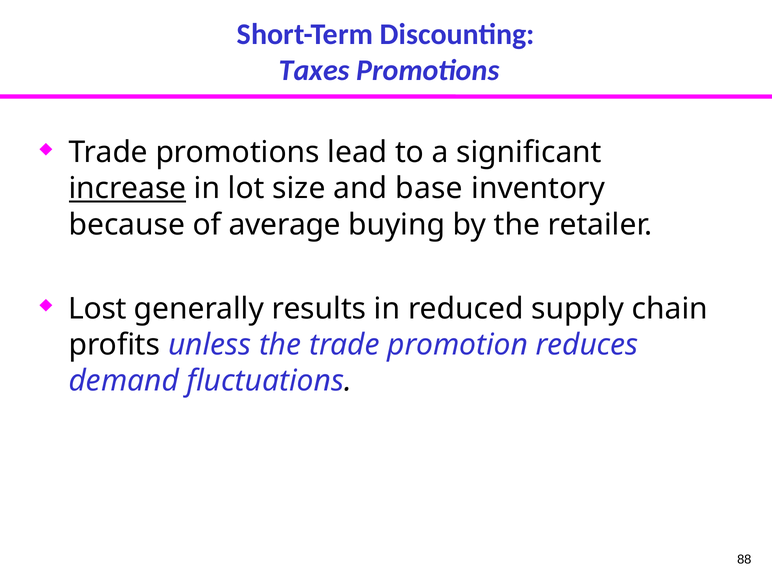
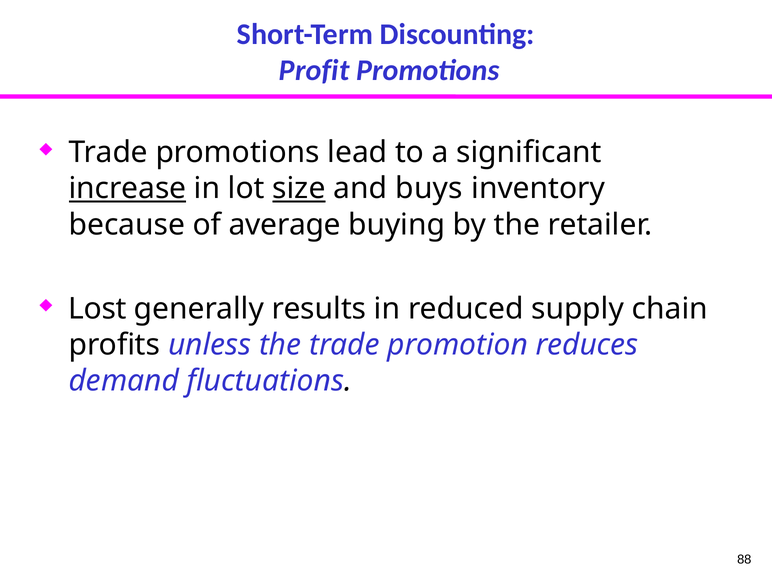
Taxes: Taxes -> Profit
size underline: none -> present
base: base -> buys
